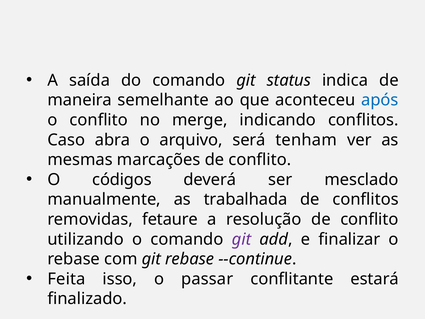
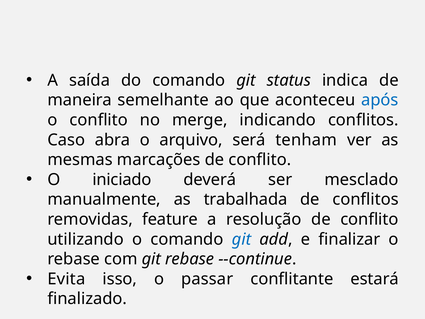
códigos: códigos -> iniciado
fetaure: fetaure -> feature
git at (242, 239) colour: purple -> blue
Feita: Feita -> Evita
